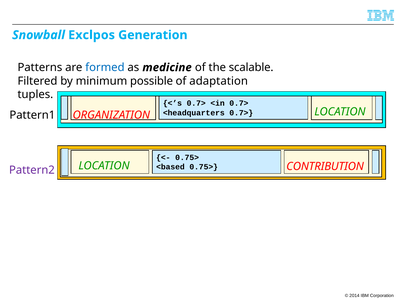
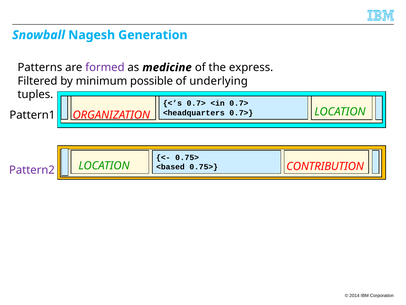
Exclpos: Exclpos -> Nagesh
formed colour: blue -> purple
scalable: scalable -> express
adaptation: adaptation -> underlying
